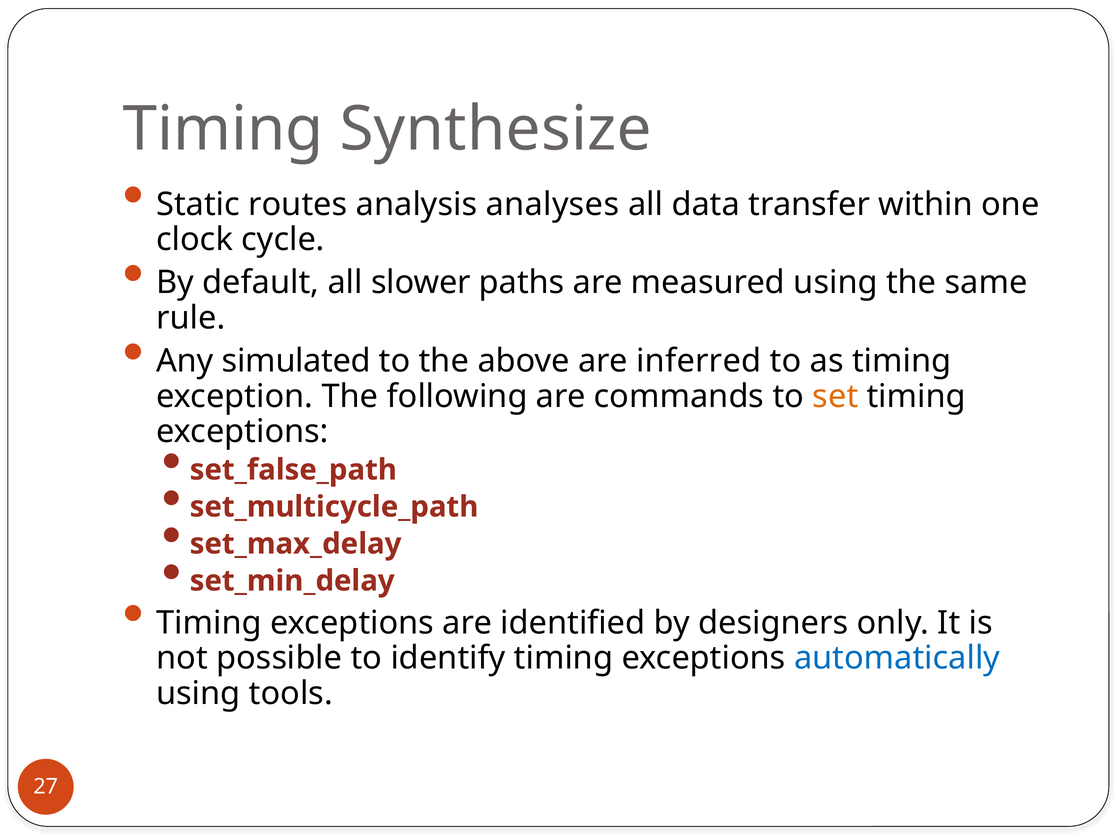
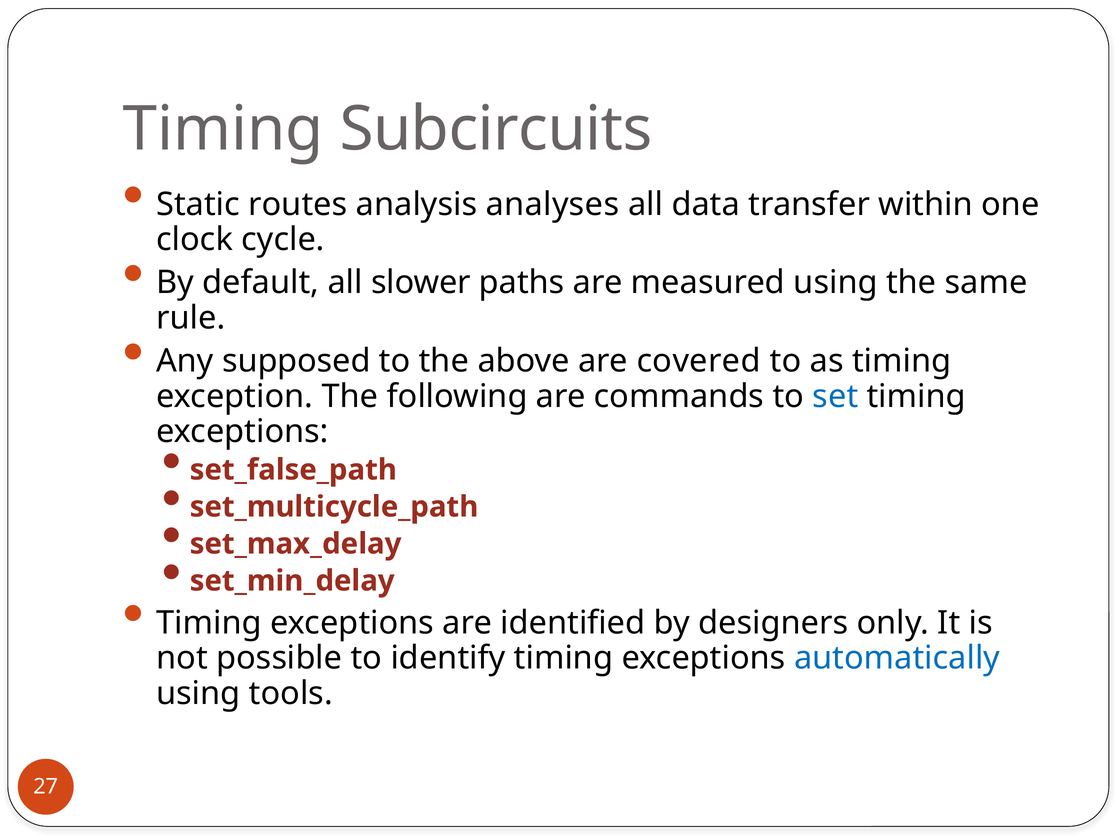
Synthesize: Synthesize -> Subcircuits
simulated: simulated -> supposed
inferred: inferred -> covered
set colour: orange -> blue
